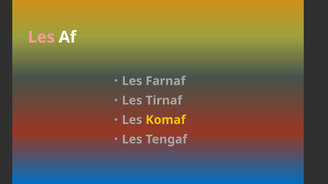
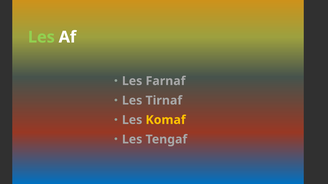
Les at (41, 37) colour: pink -> light green
